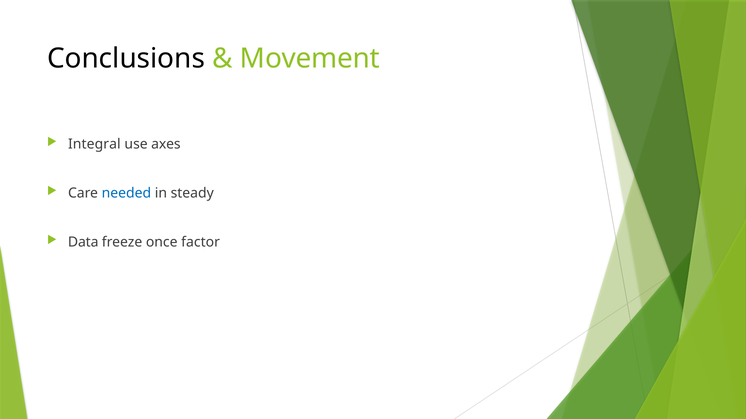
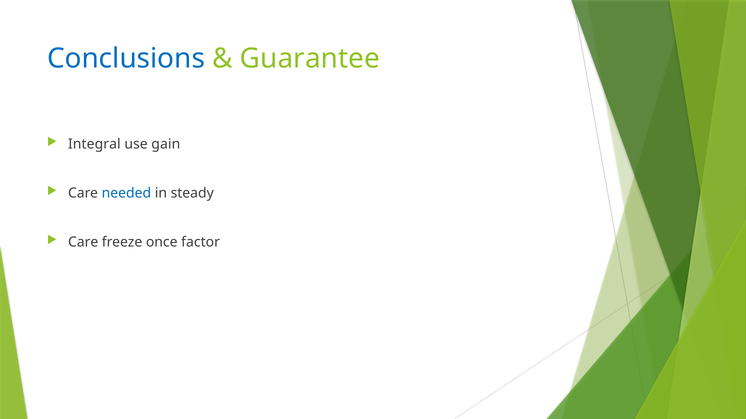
Conclusions colour: black -> blue
Movement: Movement -> Guarantee
axes: axes -> gain
Data at (83, 243): Data -> Care
